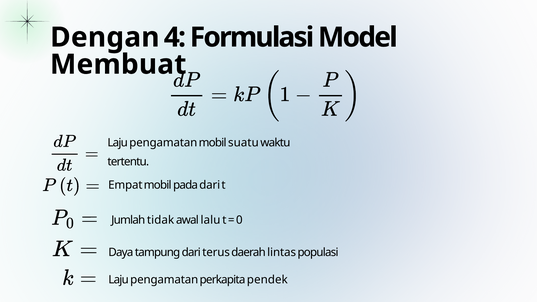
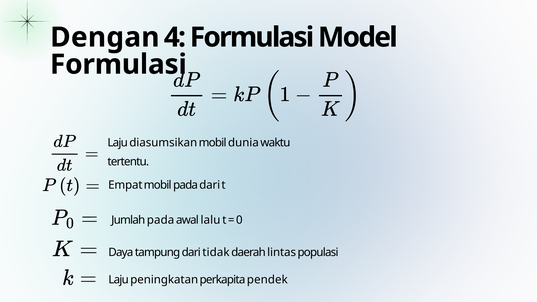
Membuat at (118, 64): Membuat -> Formulasi
pengamatan at (163, 143): pengamatan -> diasumsikan
suatu: suatu -> dunia
Jumlah tidak: tidak -> pada
terus: terus -> tidak
pengamatan at (164, 280): pengamatan -> peningkatan
